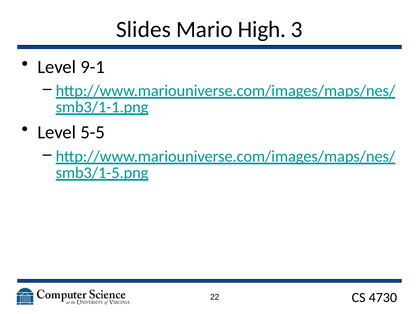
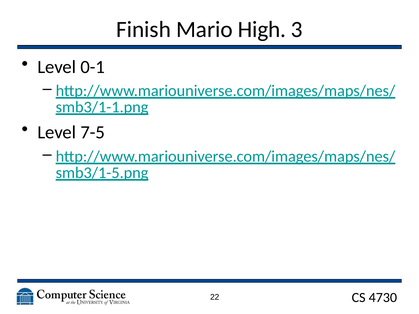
Slides: Slides -> Finish
9-1: 9-1 -> 0-1
5-5: 5-5 -> 7-5
